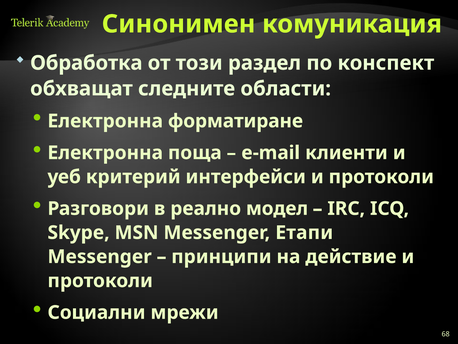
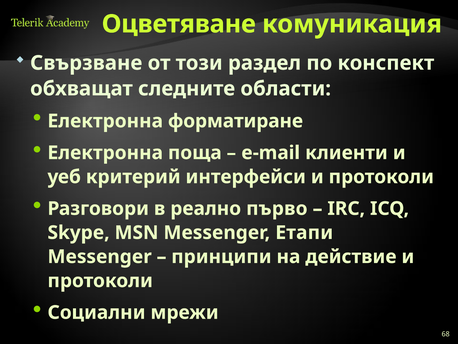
Синонимен: Синонимен -> Оцветяване
Обработка: Обработка -> Свързване
модел: модел -> първо
